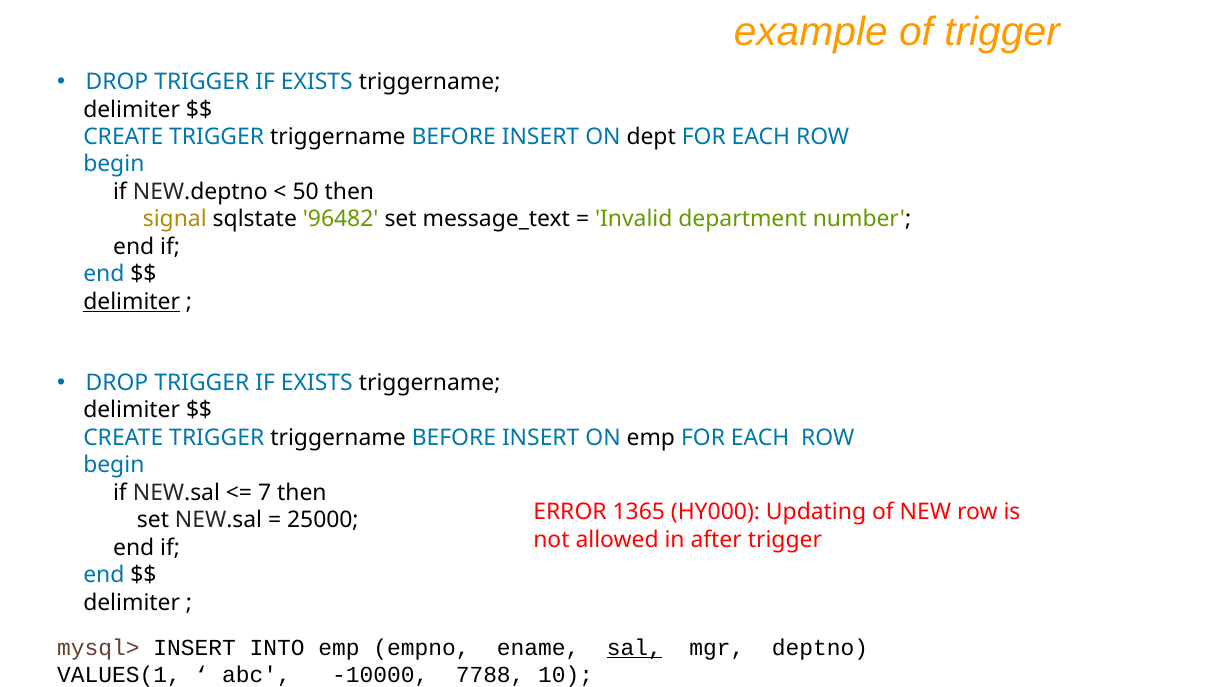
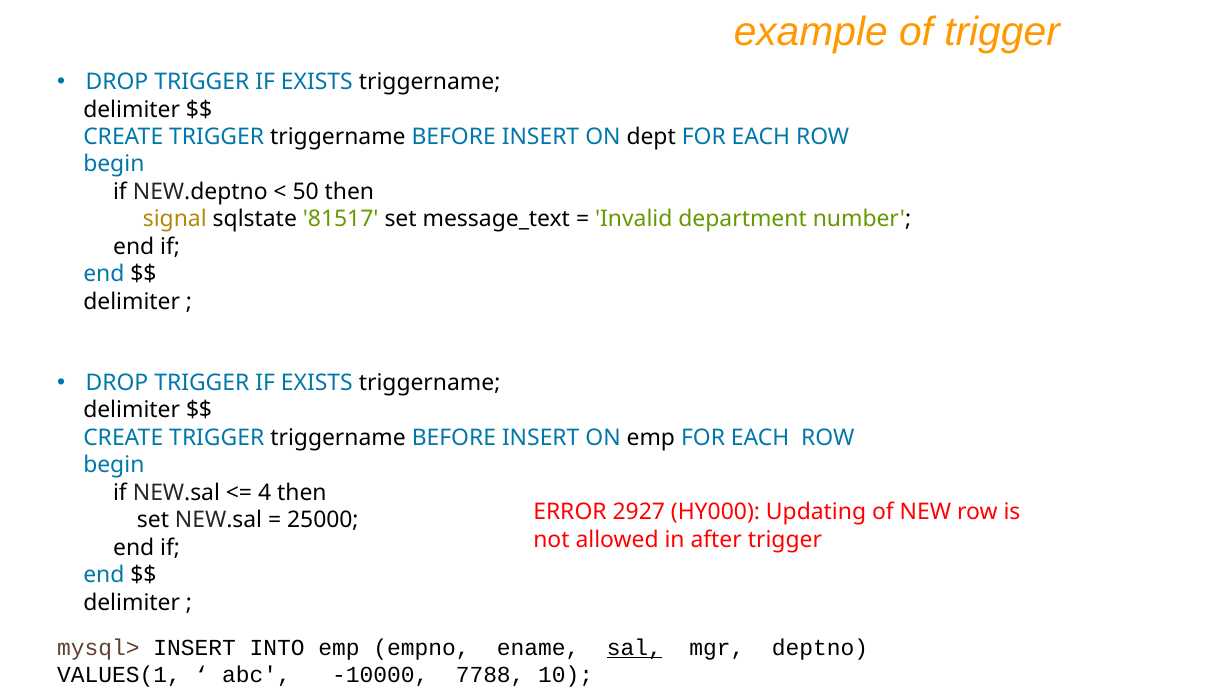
96482: 96482 -> 81517
delimiter at (132, 302) underline: present -> none
7: 7 -> 4
1365: 1365 -> 2927
